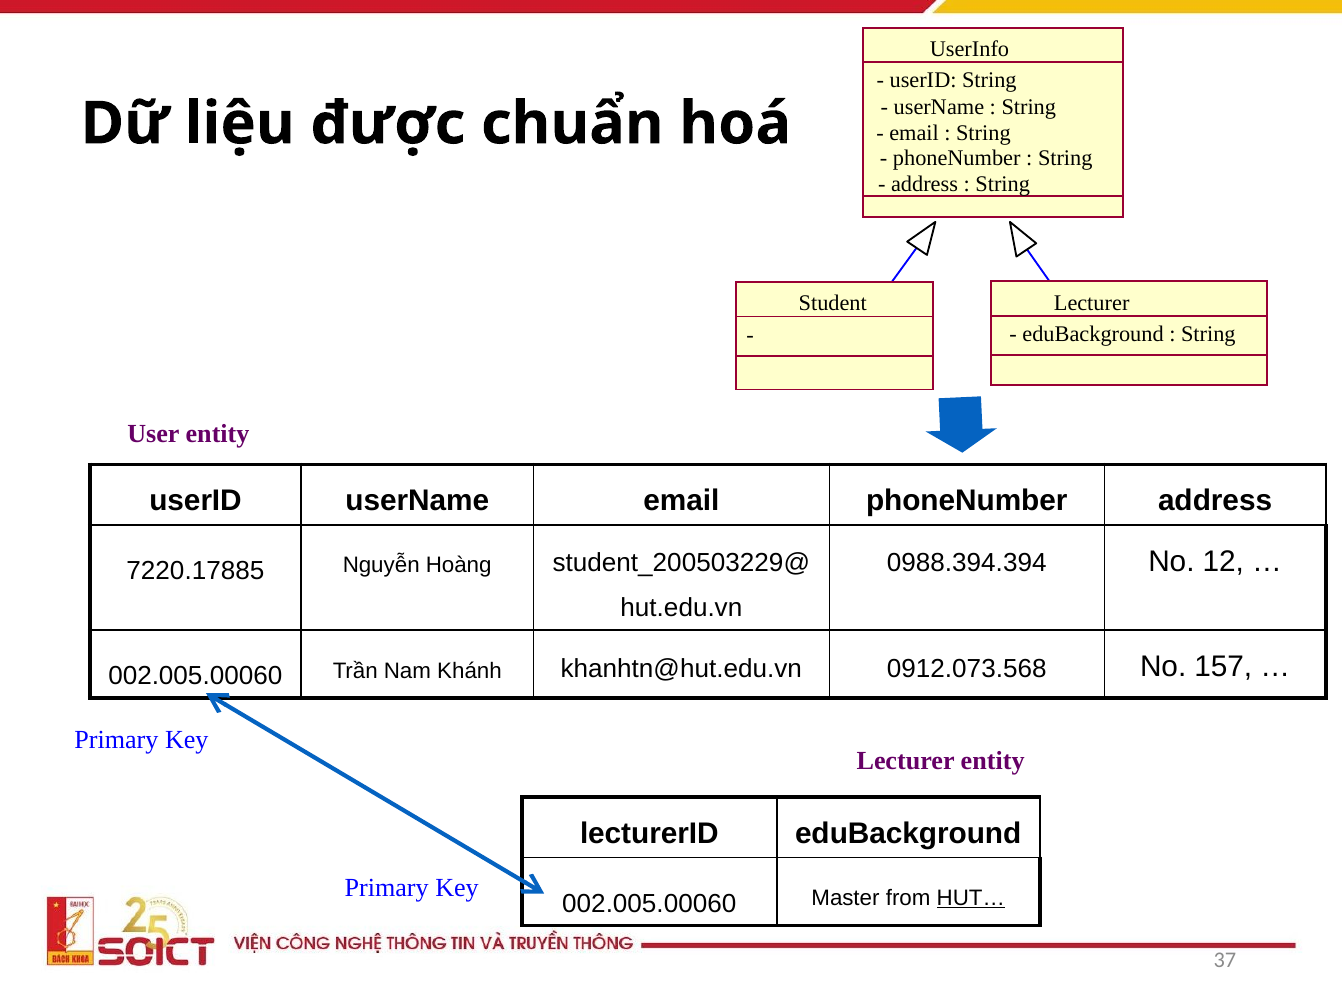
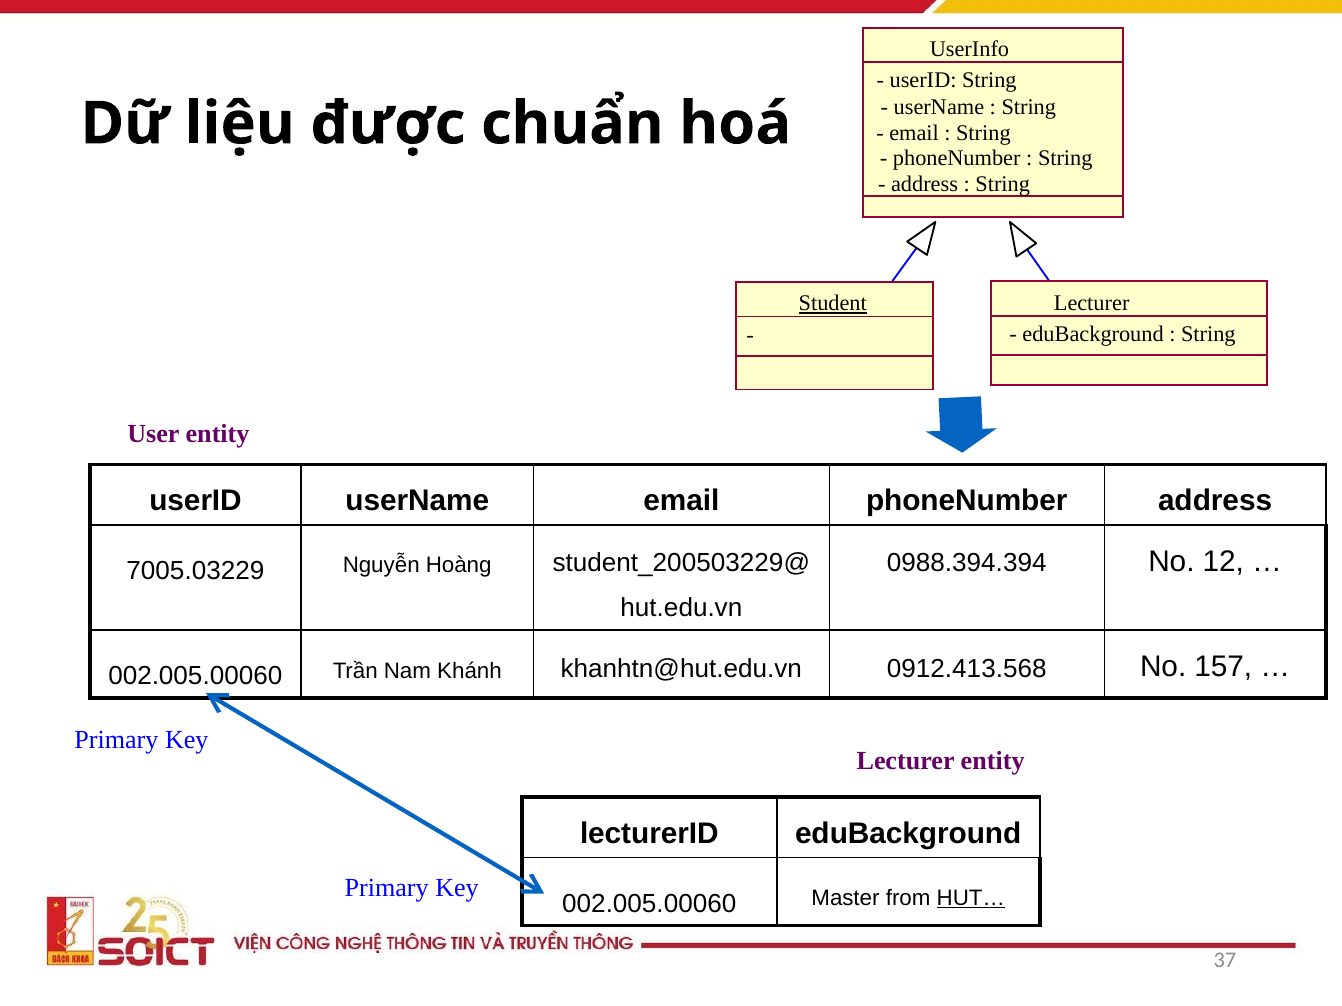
Student underline: none -> present
7220.17885: 7220.17885 -> 7005.03229
0912.073.568: 0912.073.568 -> 0912.413.568
